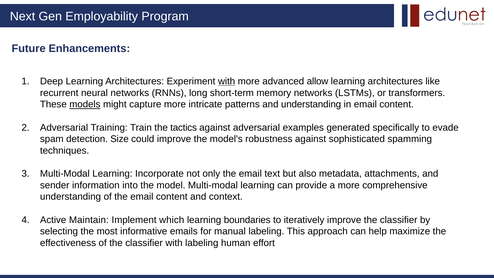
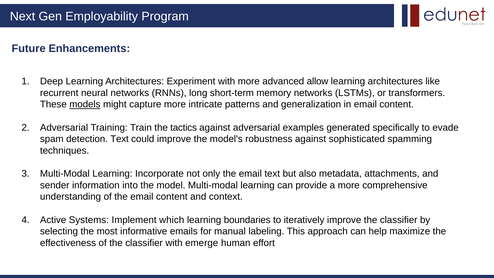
with at (227, 81) underline: present -> none
and understanding: understanding -> generalization
detection Size: Size -> Text
Maintain: Maintain -> Systems
with labeling: labeling -> emerge
